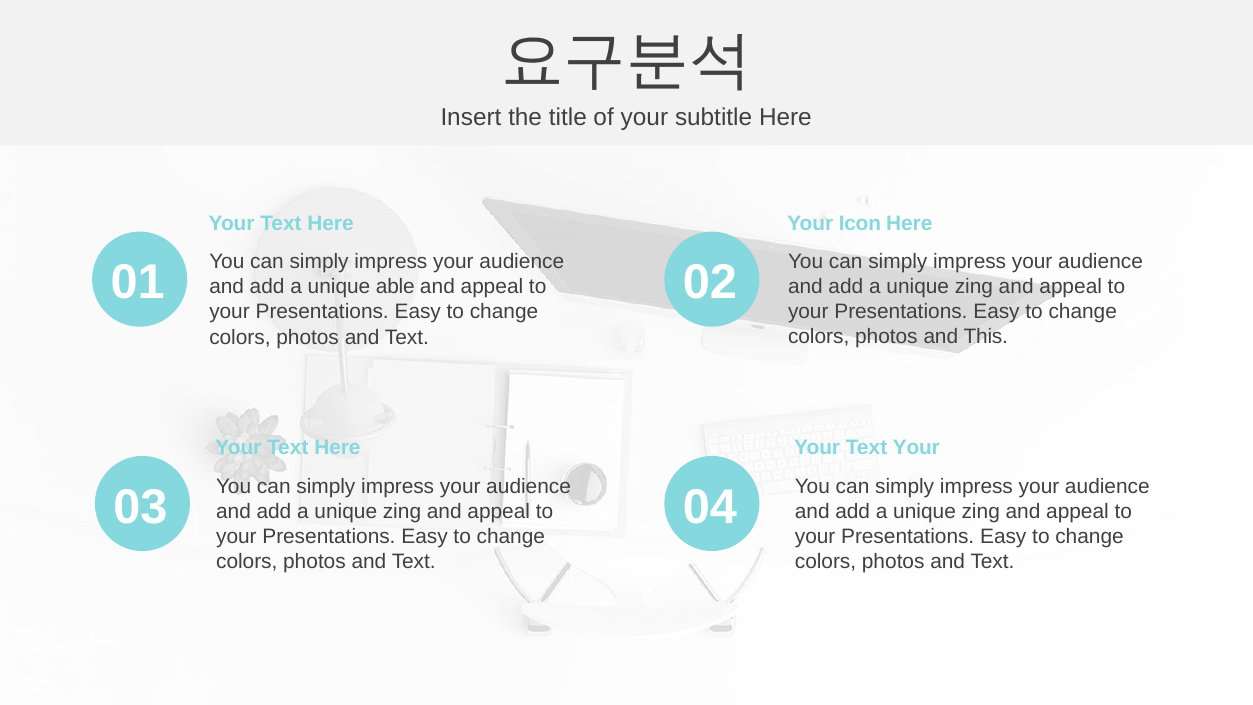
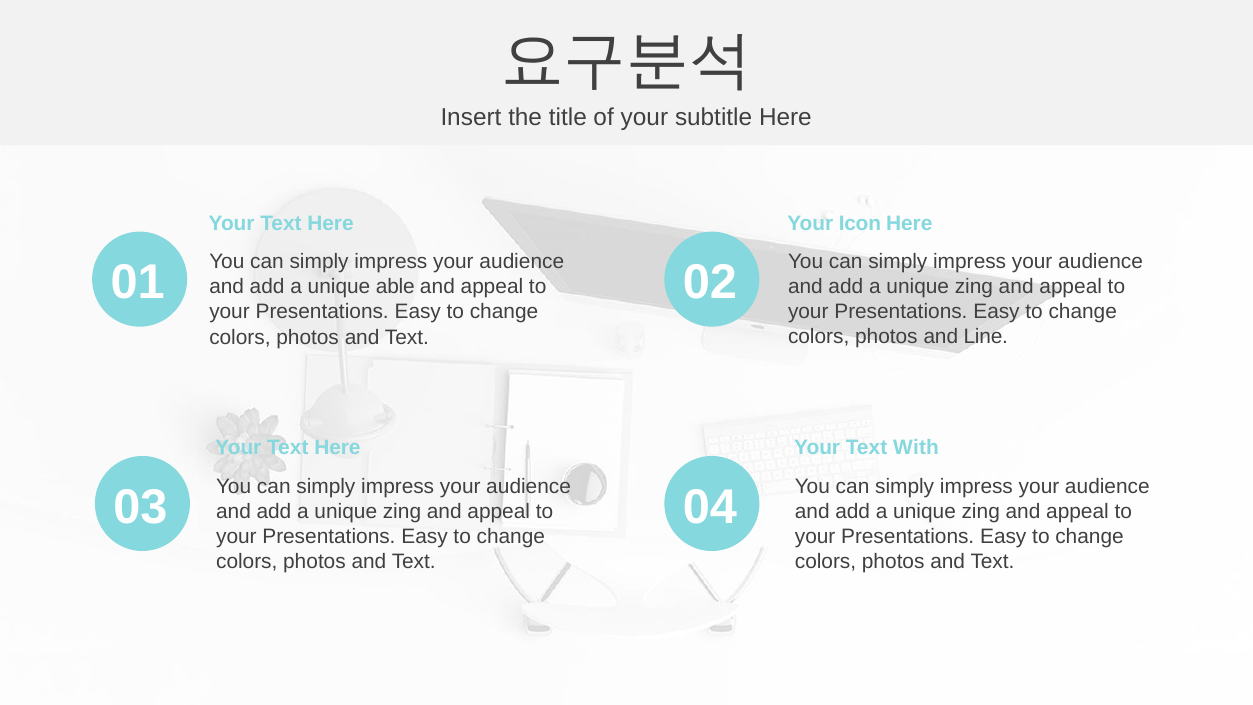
This: This -> Line
Your Text Your: Your -> With
